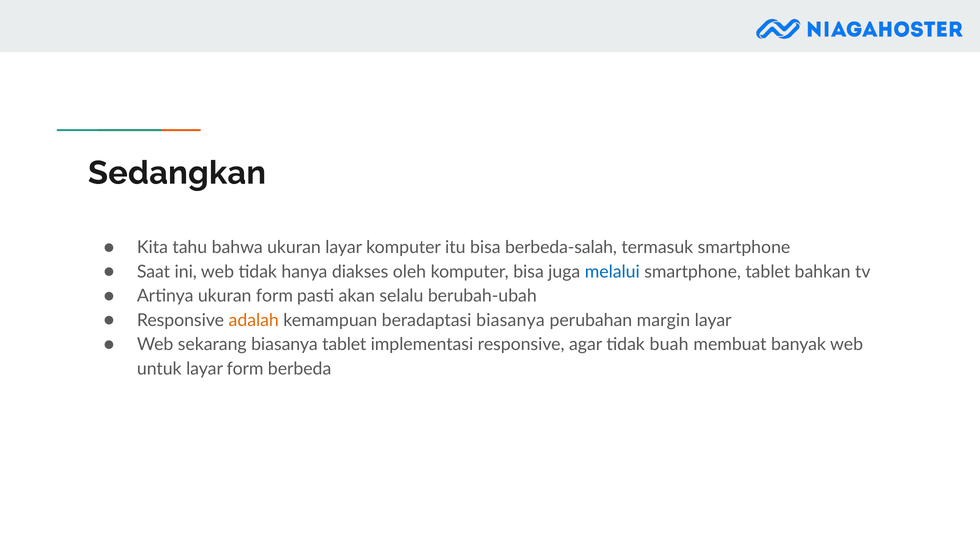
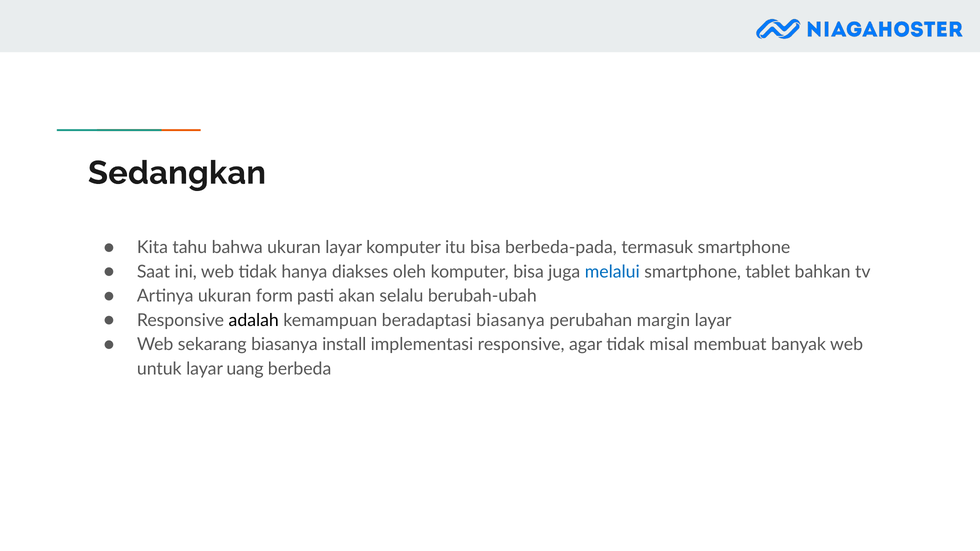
berbeda-salah: berbeda-salah -> berbeda-pada
adalah colour: orange -> black
biasanya tablet: tablet -> install
buah: buah -> misal
layar form: form -> uang
